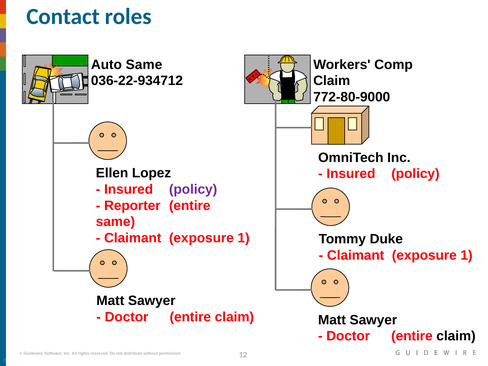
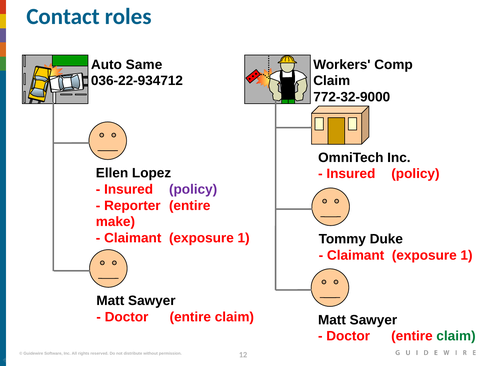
772-80-9000: 772-80-9000 -> 772-32-9000
same at (115, 222): same -> make
claim at (456, 336) colour: black -> green
